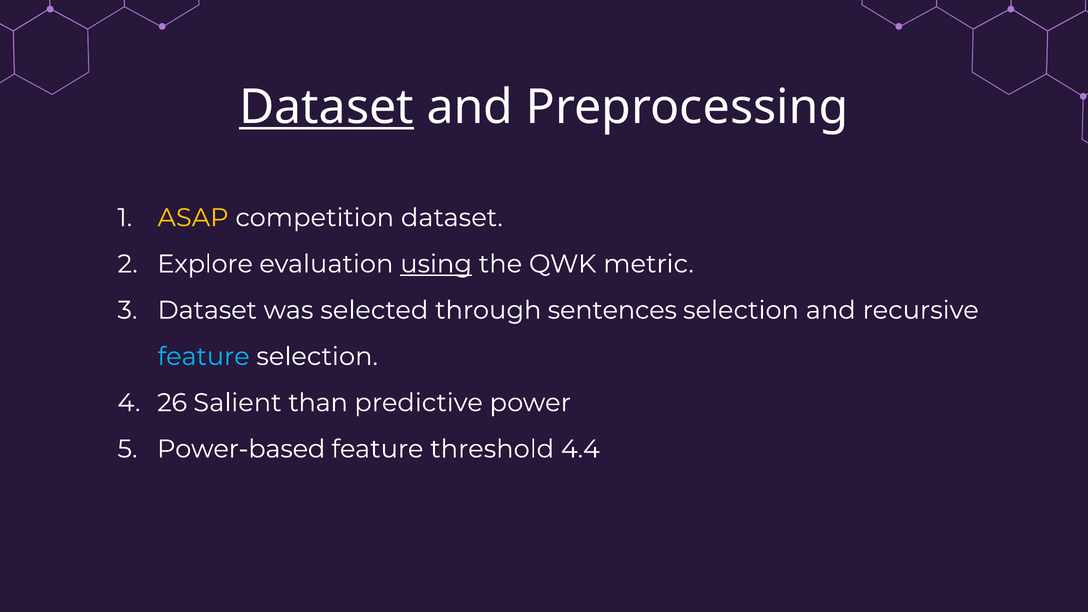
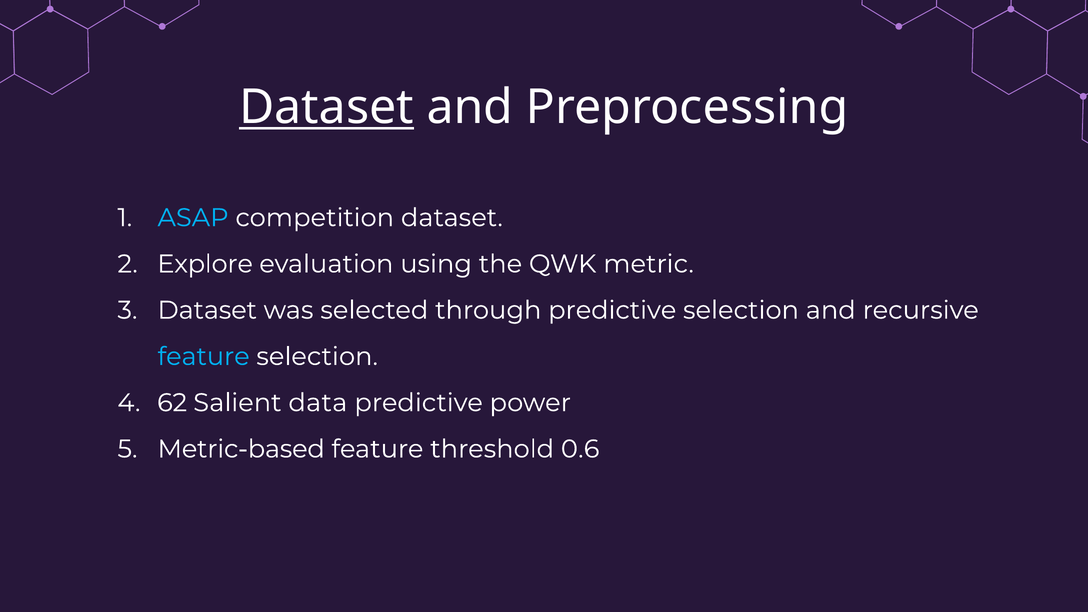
ASAP colour: yellow -> light blue
using underline: present -> none
through sentences: sentences -> predictive
26: 26 -> 62
than: than -> data
Power-based: Power-based -> Metric-based
4.4: 4.4 -> 0.6
